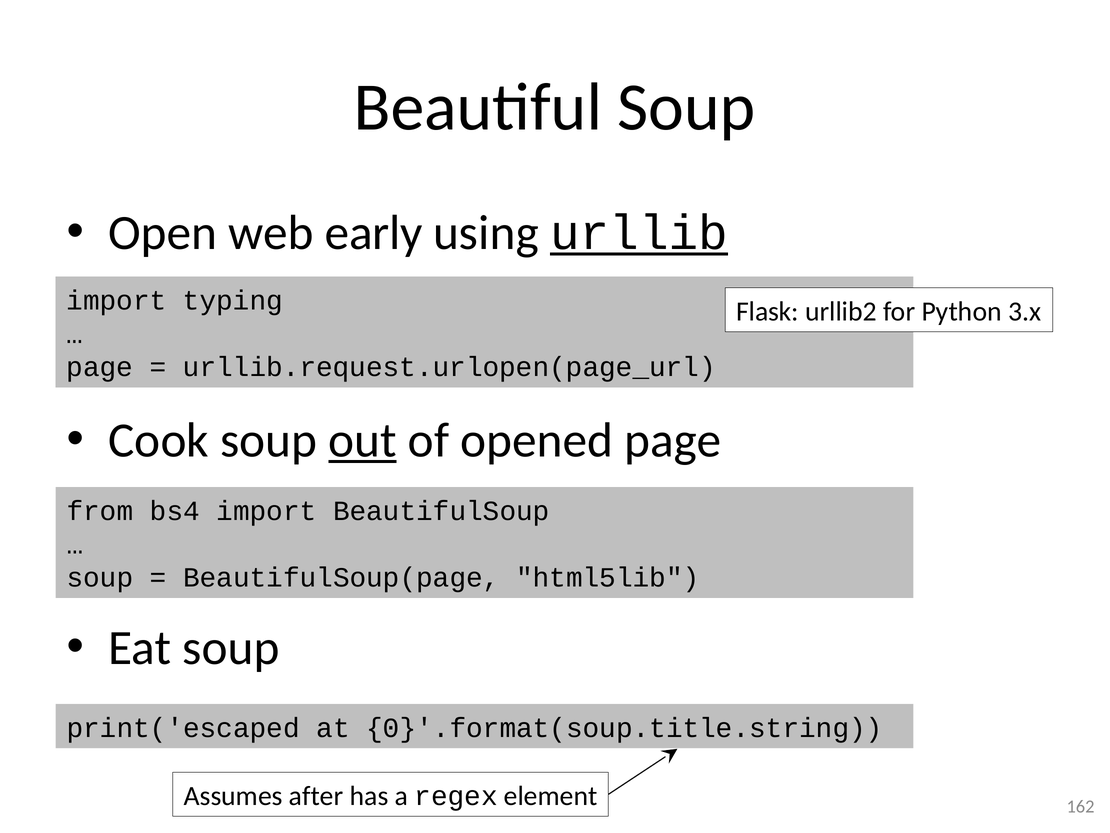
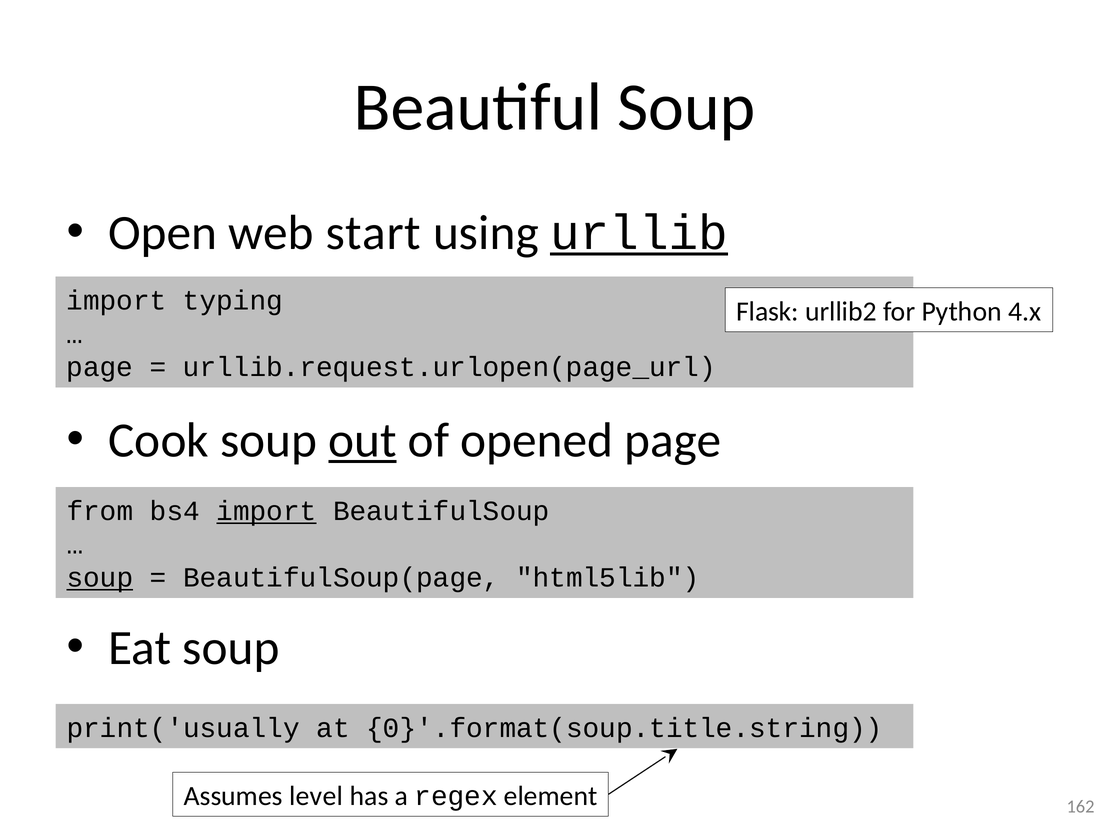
early: early -> start
3.x: 3.x -> 4.x
import at (266, 511) underline: none -> present
soup at (100, 577) underline: none -> present
print('escaped: print('escaped -> print('usually
after: after -> level
